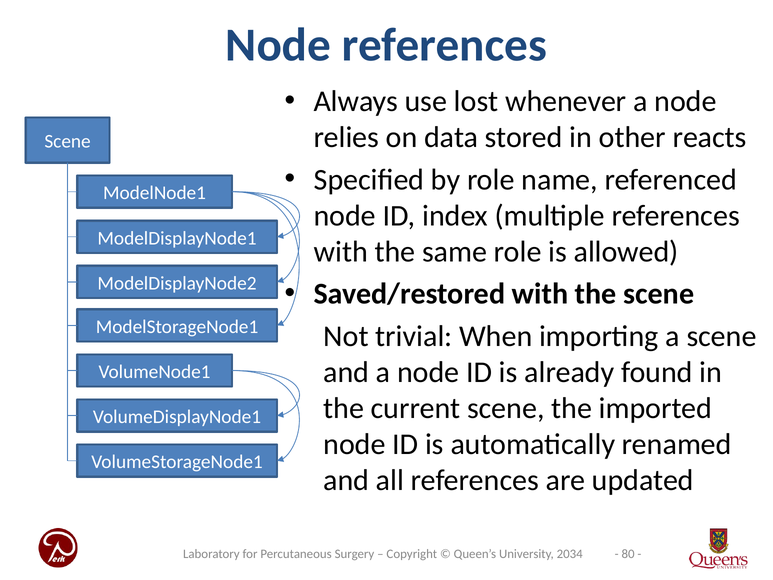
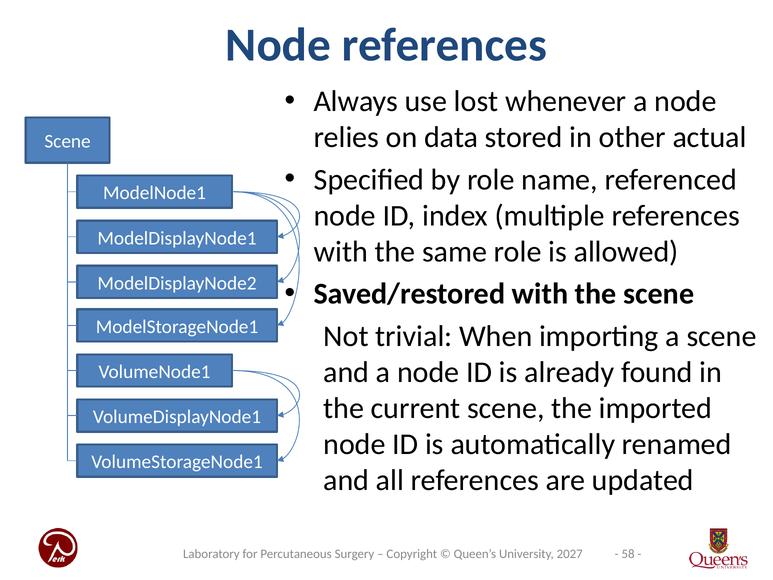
reacts: reacts -> actual
80: 80 -> 58
2034: 2034 -> 2027
